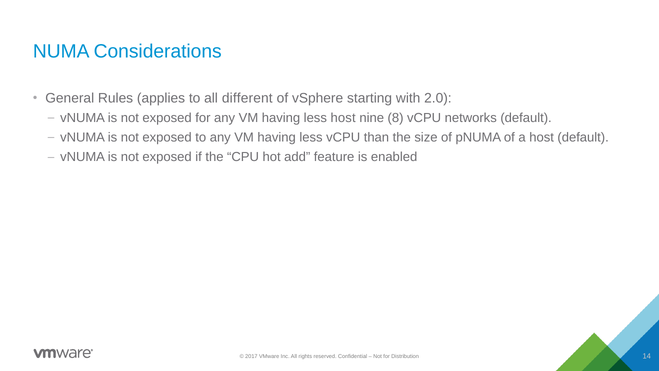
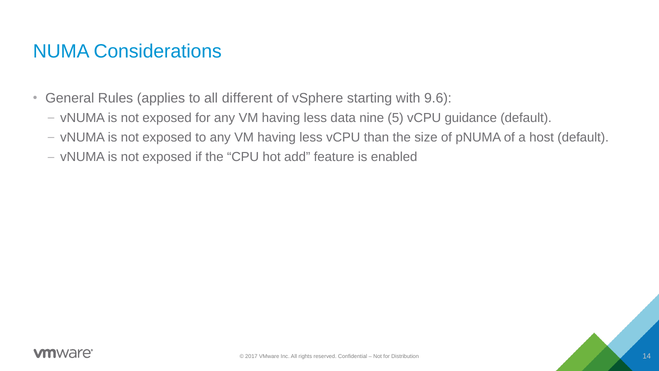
2.0: 2.0 -> 9.6
less host: host -> data
8: 8 -> 5
networks: networks -> guidance
